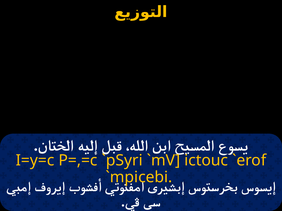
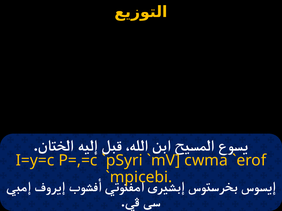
ictouc: ictouc -> cwma
